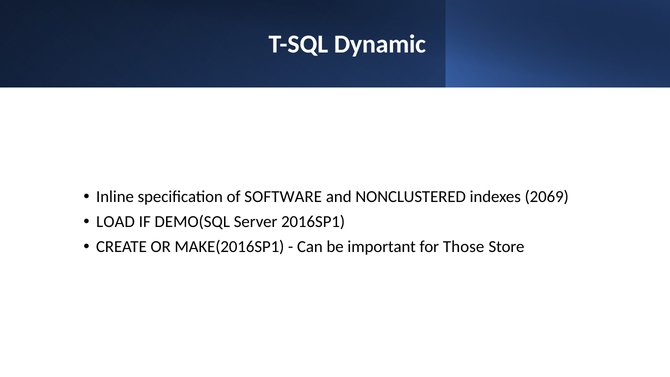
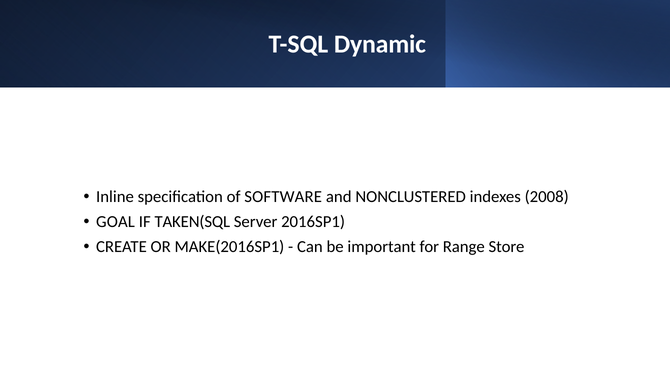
2069: 2069 -> 2008
LOAD: LOAD -> GOAL
DEMO(SQL: DEMO(SQL -> TAKEN(SQL
Those: Those -> Range
